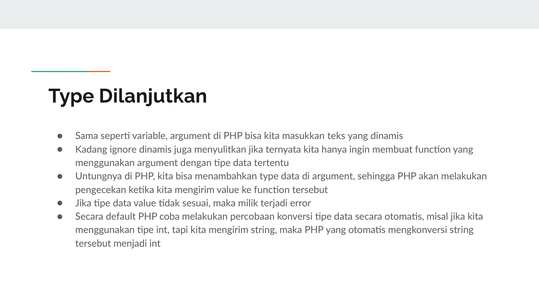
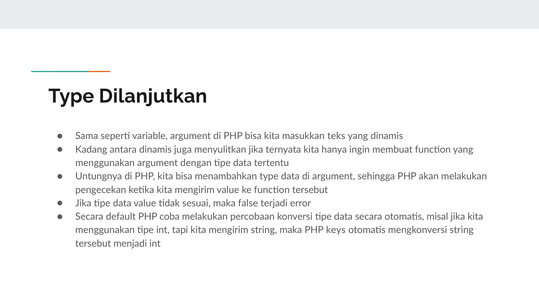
ignore: ignore -> antara
milik: milik -> false
PHP yang: yang -> keys
